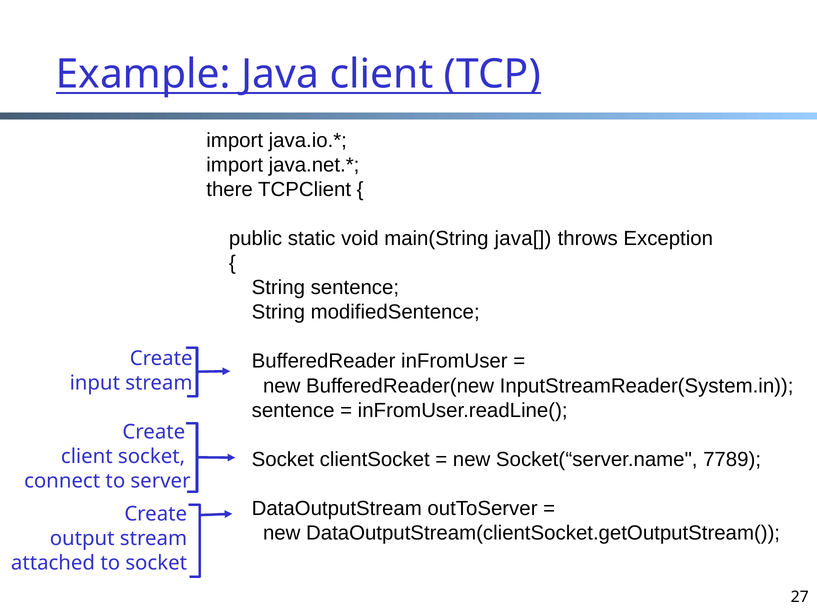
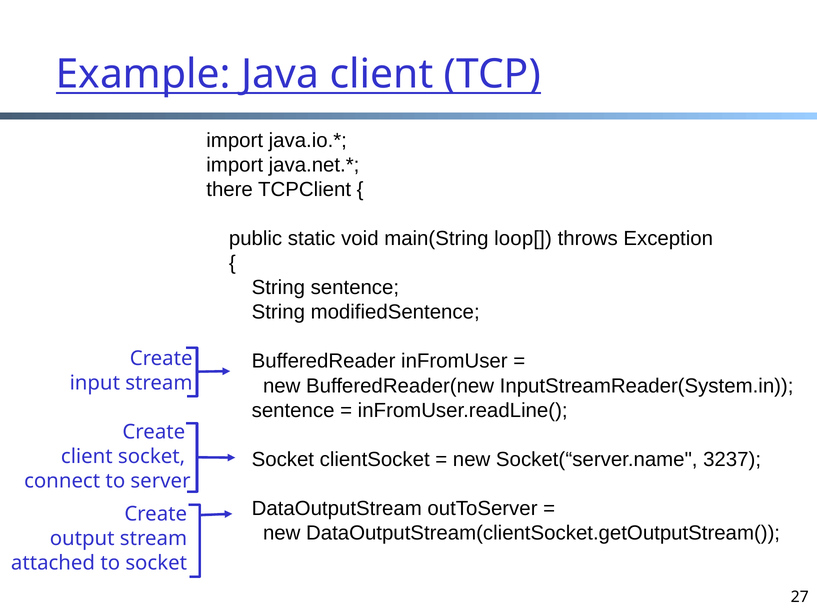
java[: java[ -> loop[
7789: 7789 -> 3237
